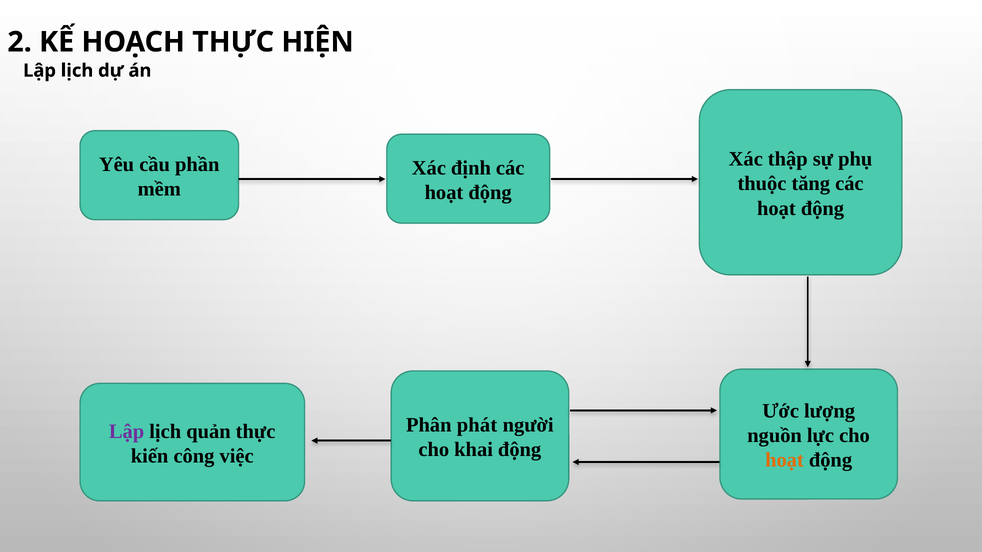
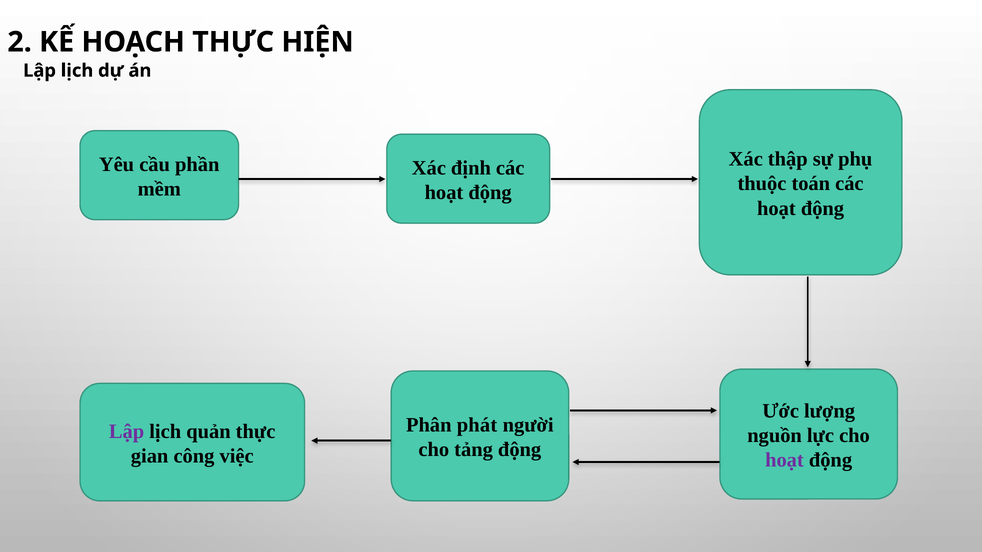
tăng: tăng -> toán
khai: khai -> tảng
kiến: kiến -> gian
hoạt at (784, 460) colour: orange -> purple
